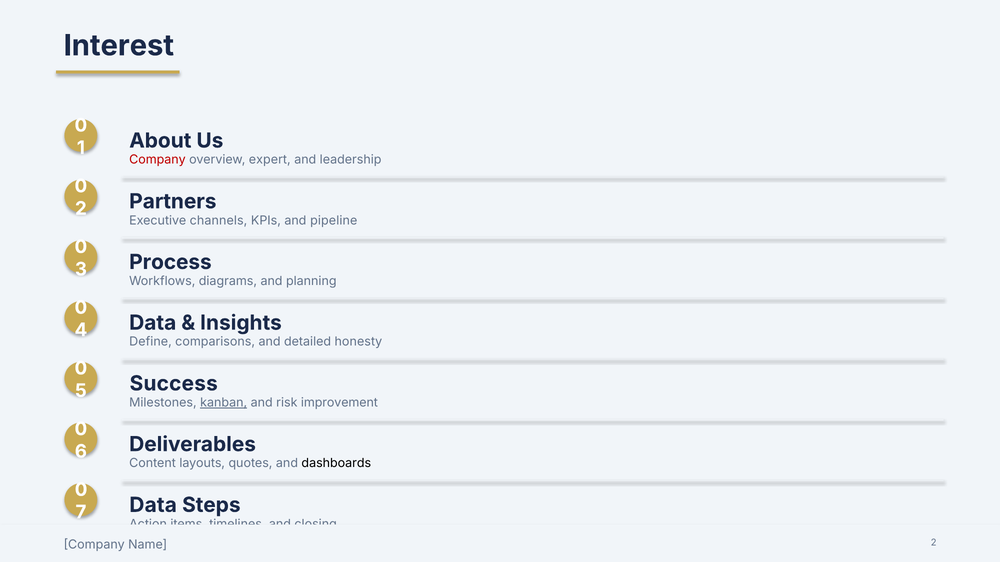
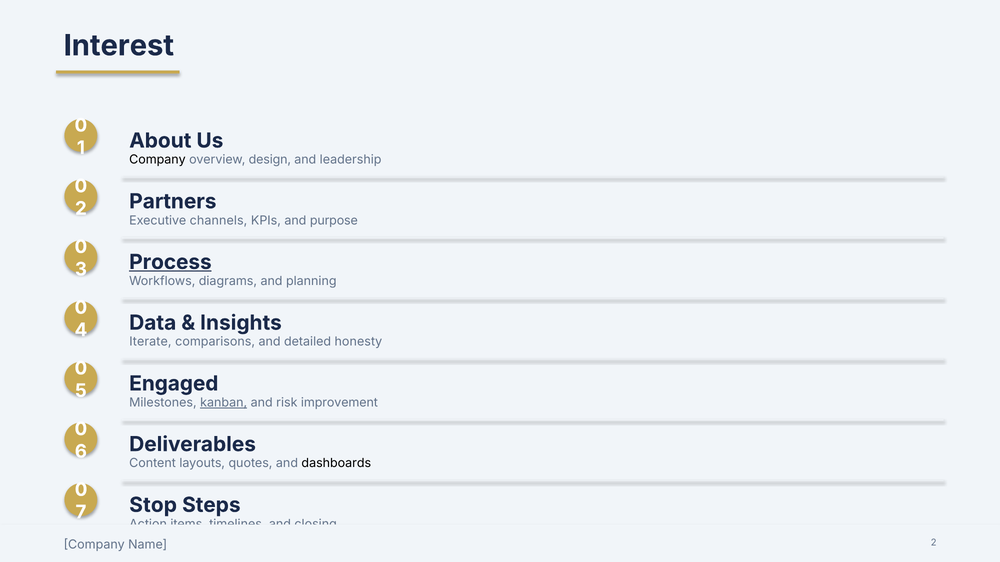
Company at (157, 160) colour: red -> black
expert: expert -> design
pipeline: pipeline -> purpose
Process underline: none -> present
Define: Define -> Iterate
Success: Success -> Engaged
Data at (153, 505): Data -> Stop
